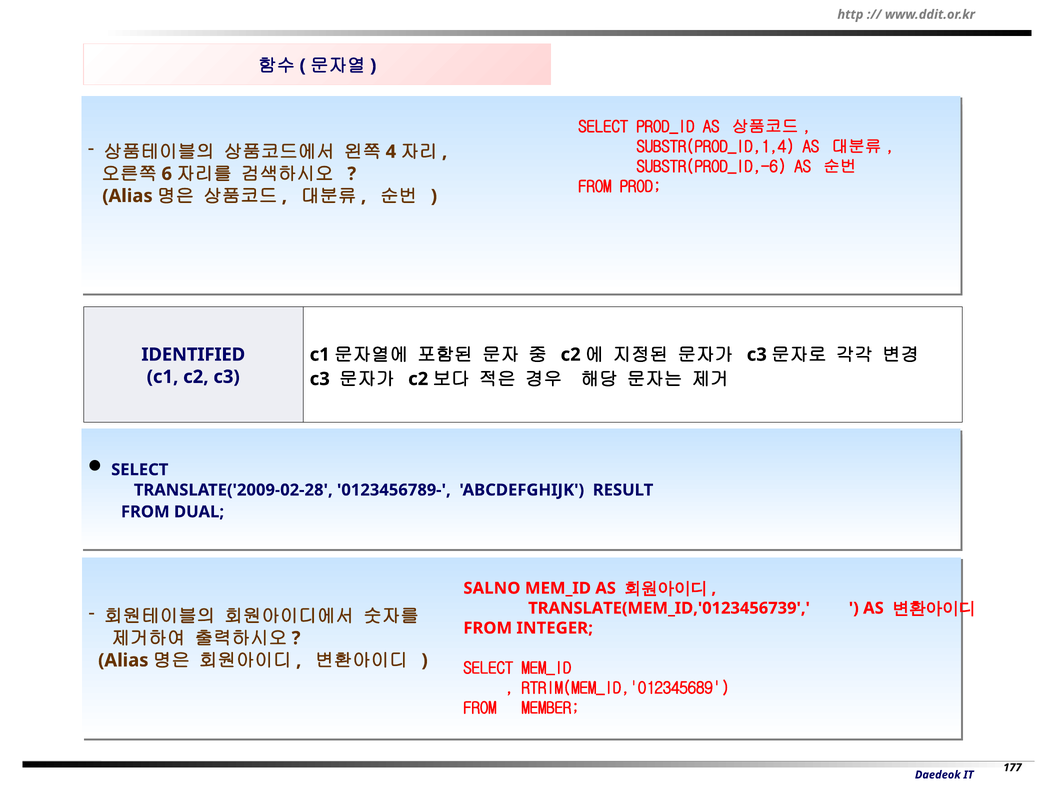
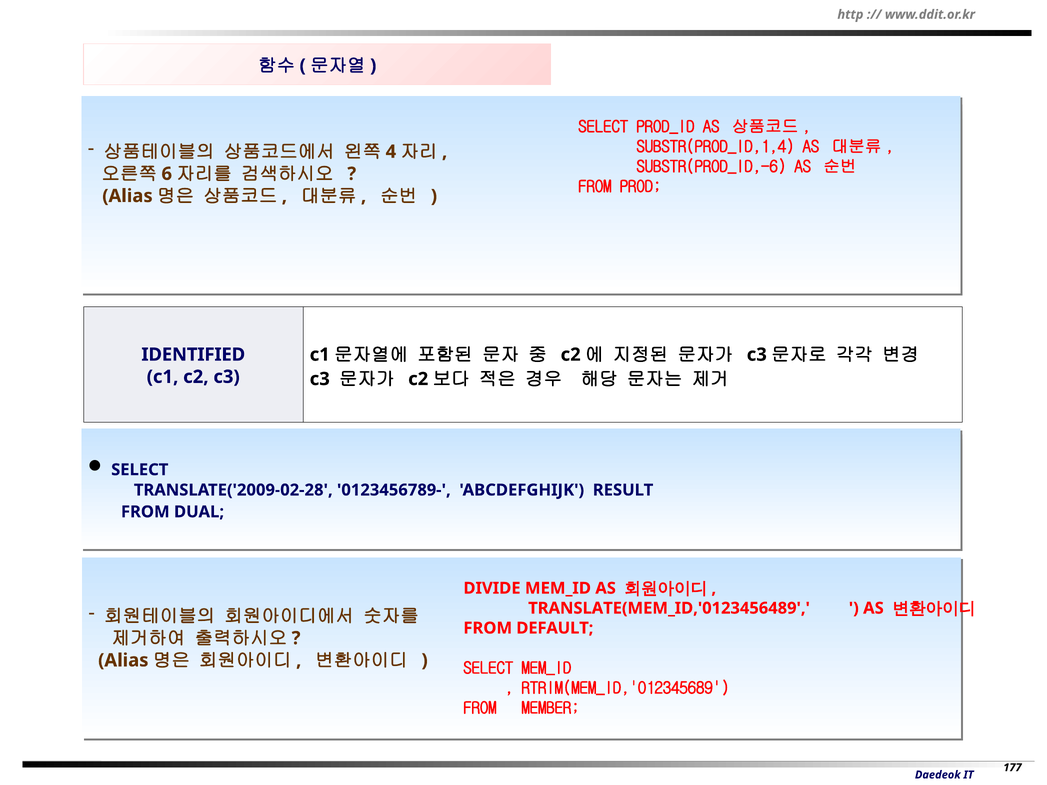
SALNO: SALNO -> DIVIDE
TRANSLATE(MEM_ID,'0123456739: TRANSLATE(MEM_ID,'0123456739 -> TRANSLATE(MEM_ID,'0123456489
INTEGER: INTEGER -> DEFAULT
